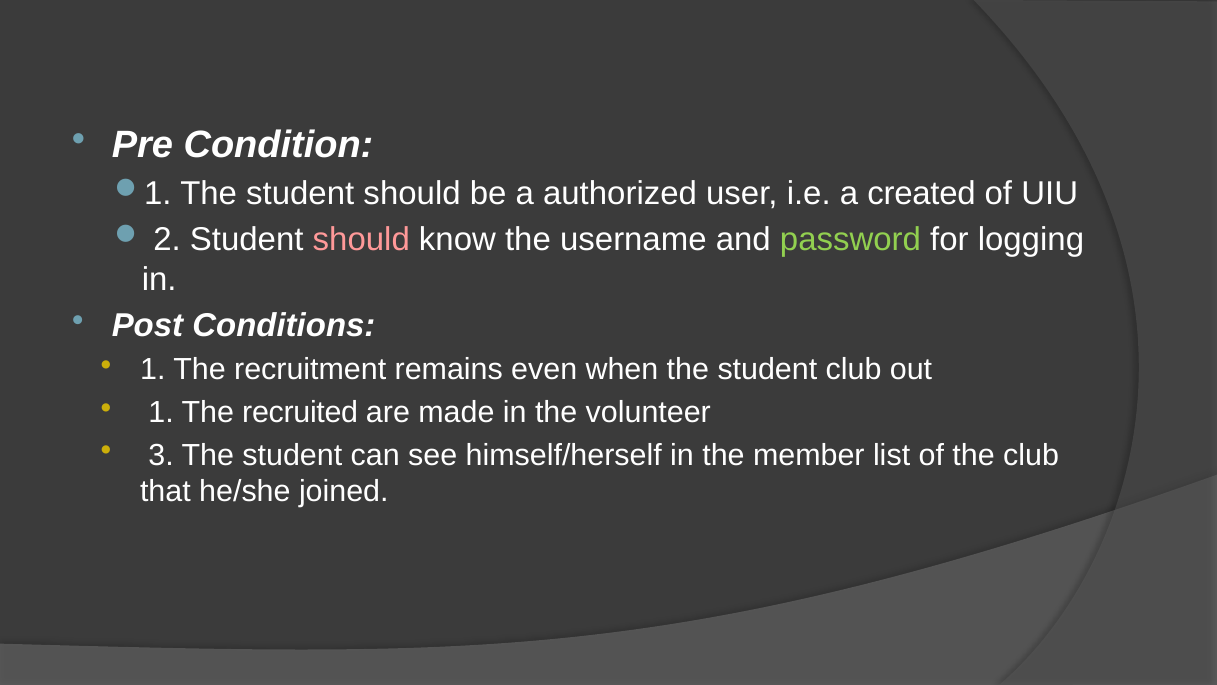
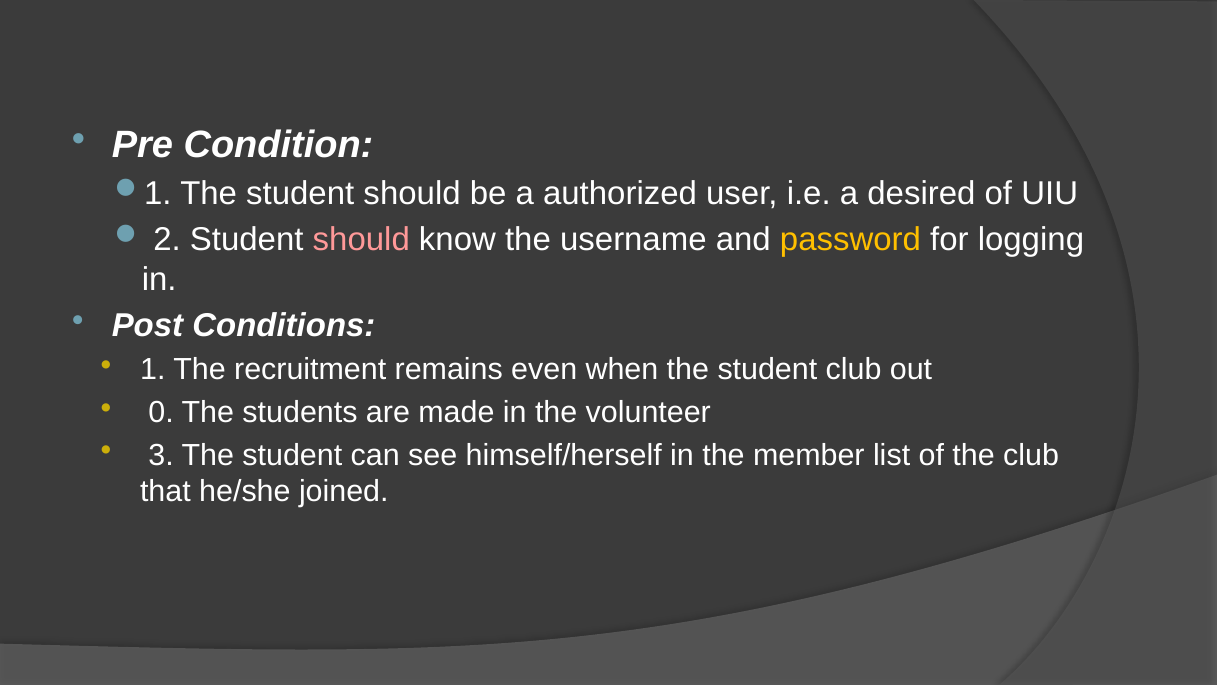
created: created -> desired
password colour: light green -> yellow
1 at (161, 412): 1 -> 0
recruited: recruited -> students
